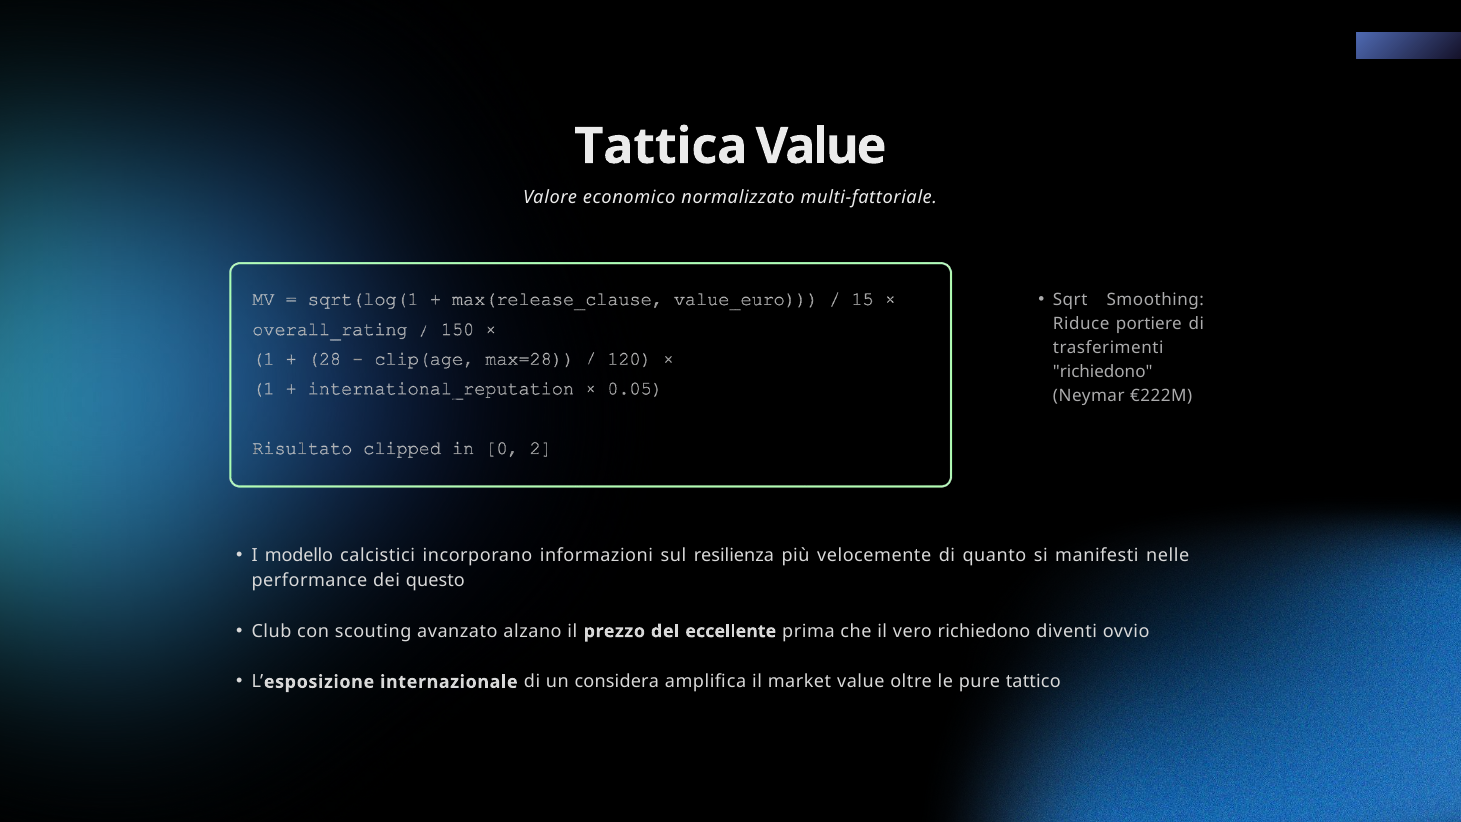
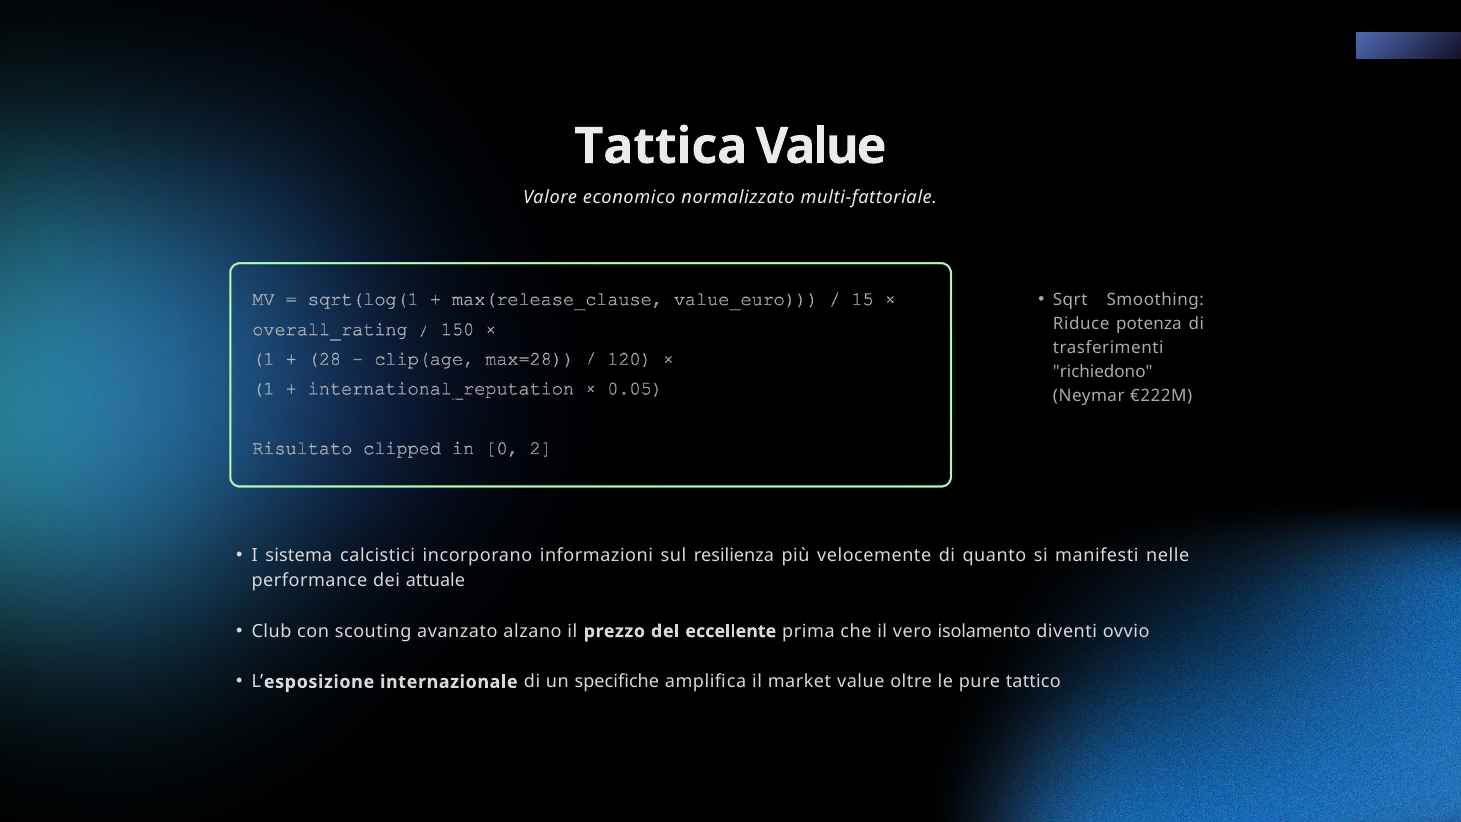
portiere: portiere -> potenza
modello: modello -> sistema
questo: questo -> attuale
vero richiedono: richiedono -> isolamento
considera: considera -> specifiche
